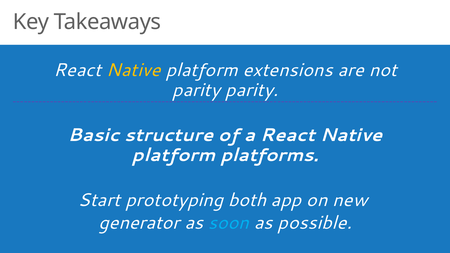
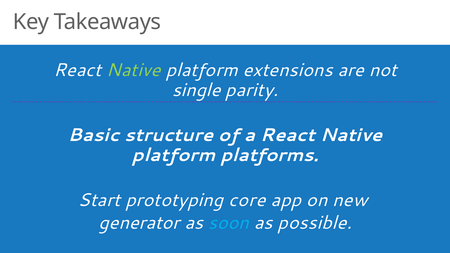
Native at (133, 70) colour: yellow -> light green
parity at (196, 90): parity -> single
both: both -> core
